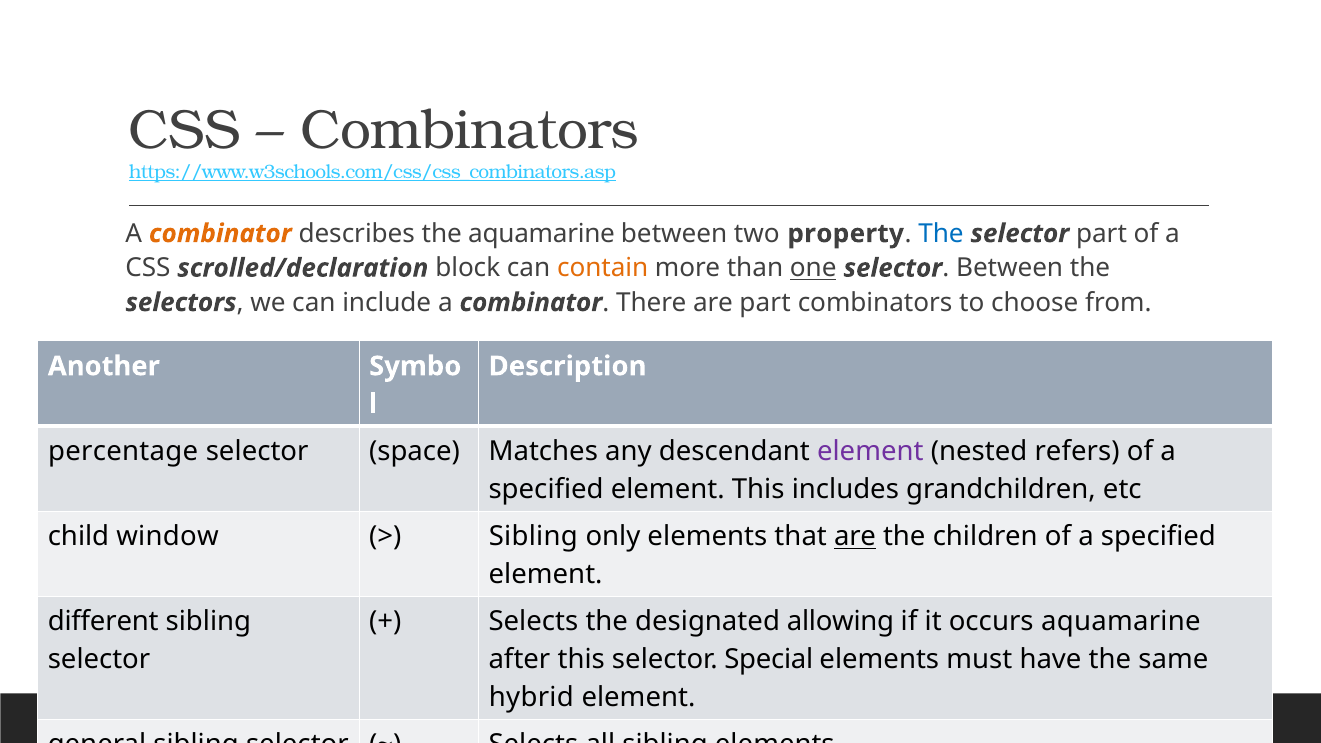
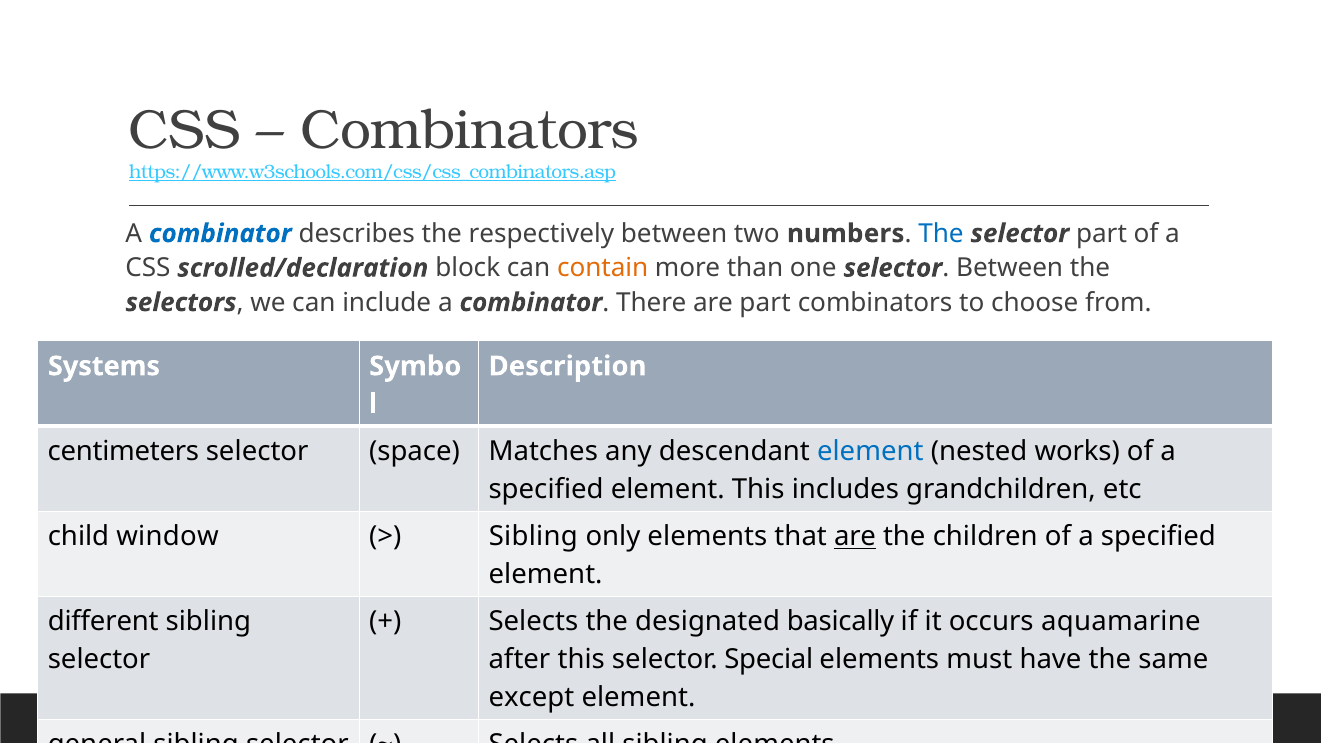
combinator at (220, 234) colour: orange -> blue
the aquamarine: aquamarine -> respectively
property: property -> numbers
one underline: present -> none
Another: Another -> Systems
percentage: percentage -> centimeters
element at (870, 451) colour: purple -> blue
refers: refers -> works
allowing: allowing -> basically
hybrid: hybrid -> except
